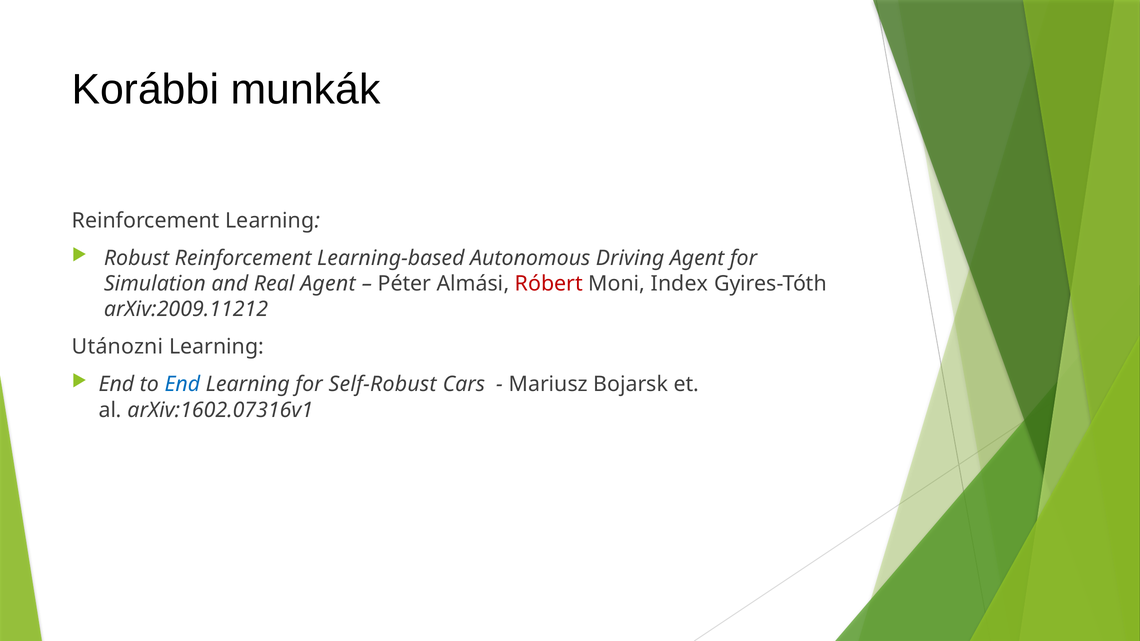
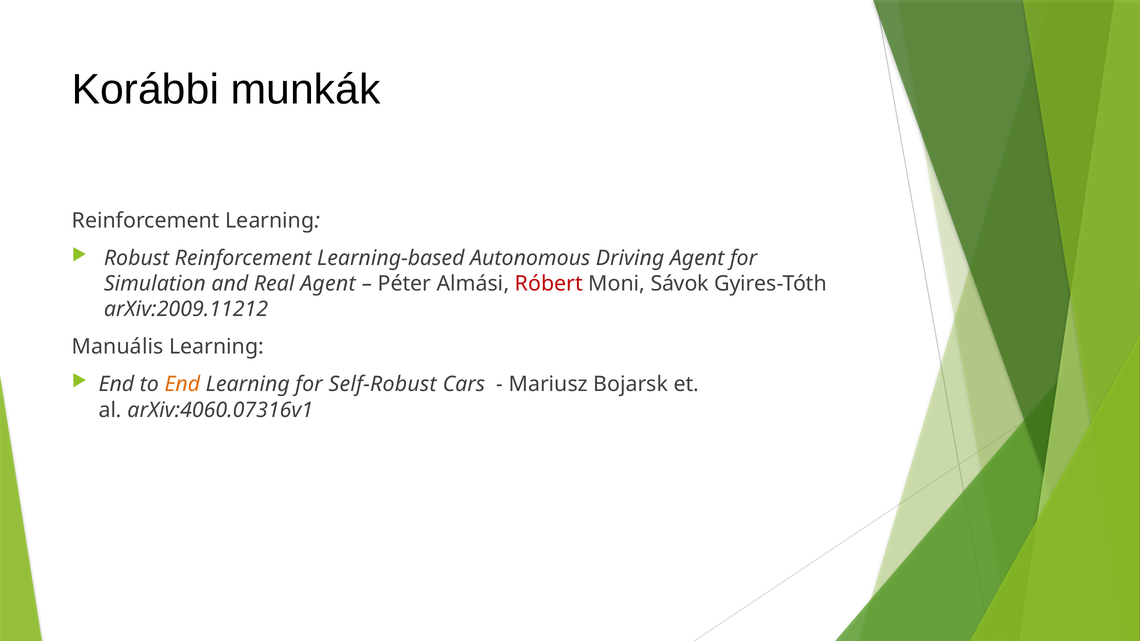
Index: Index -> Sávok
Utánozni: Utánozni -> Manuális
End at (182, 385) colour: blue -> orange
arXiv:1602.07316v1: arXiv:1602.07316v1 -> arXiv:4060.07316v1
